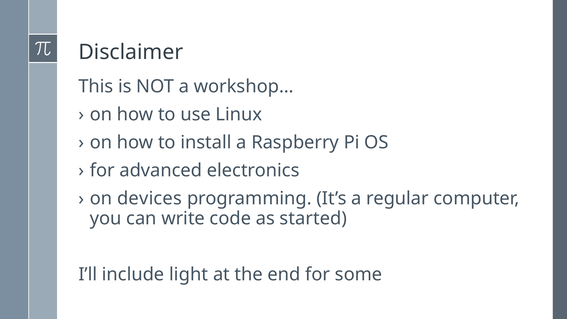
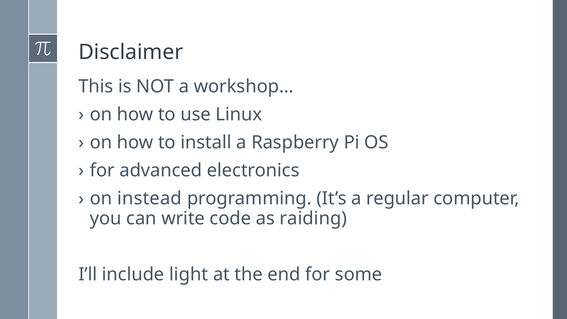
devices: devices -> instead
started: started -> raiding
